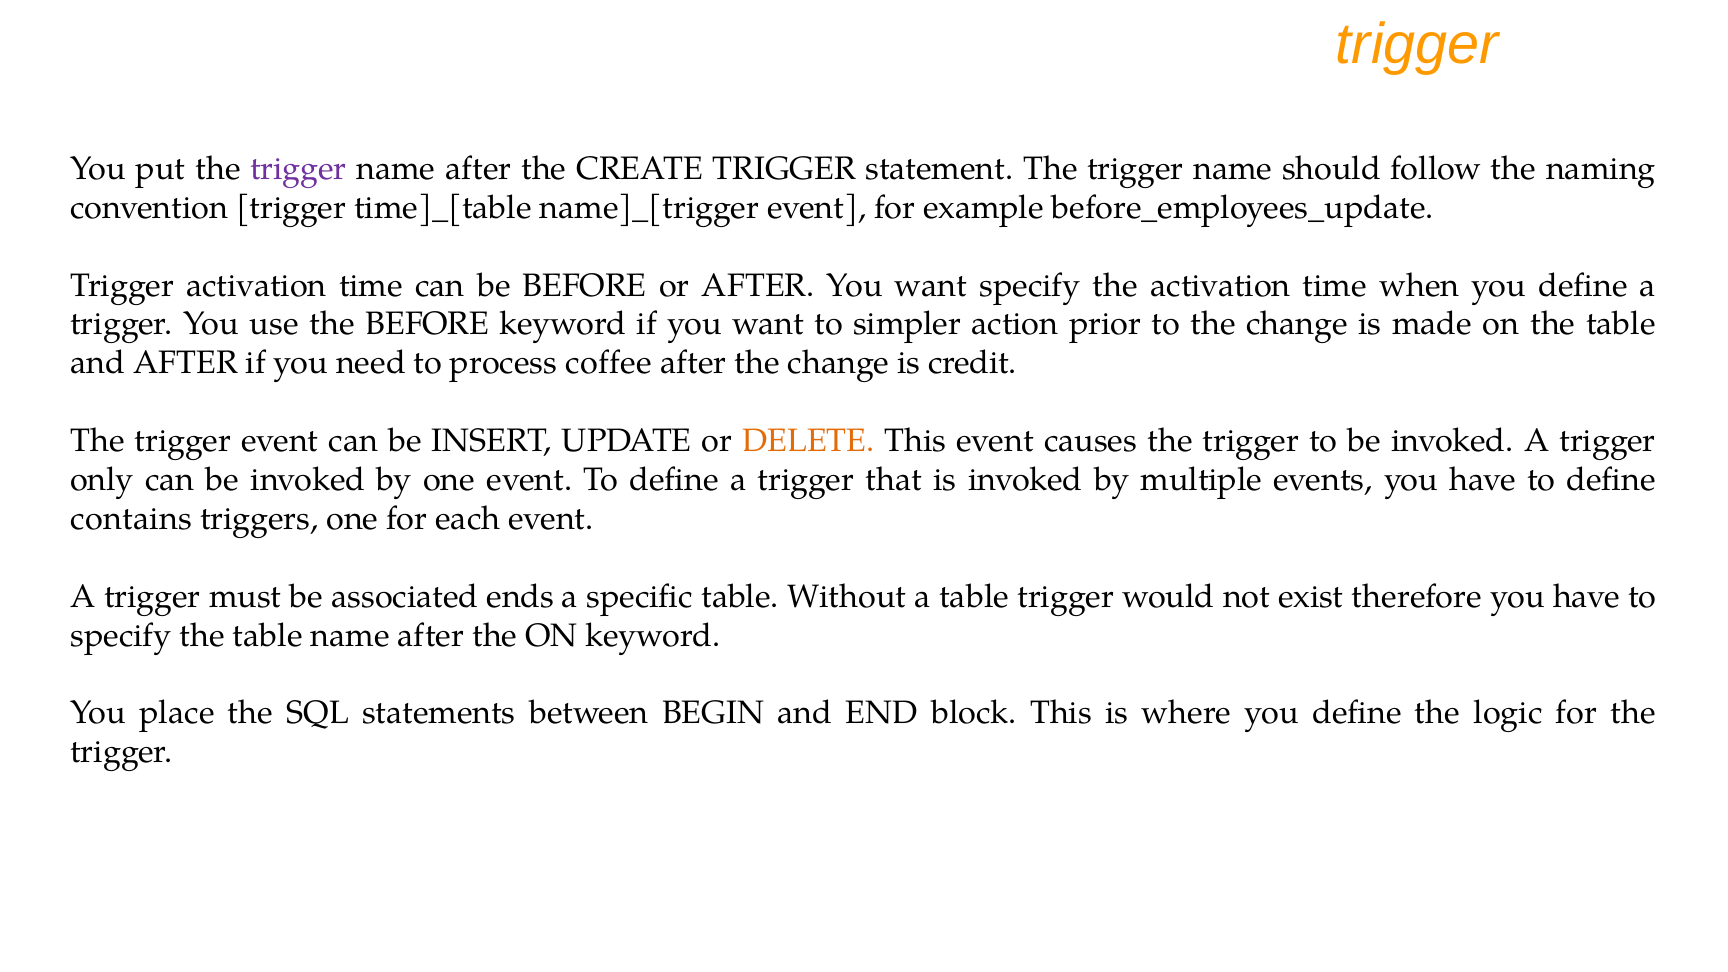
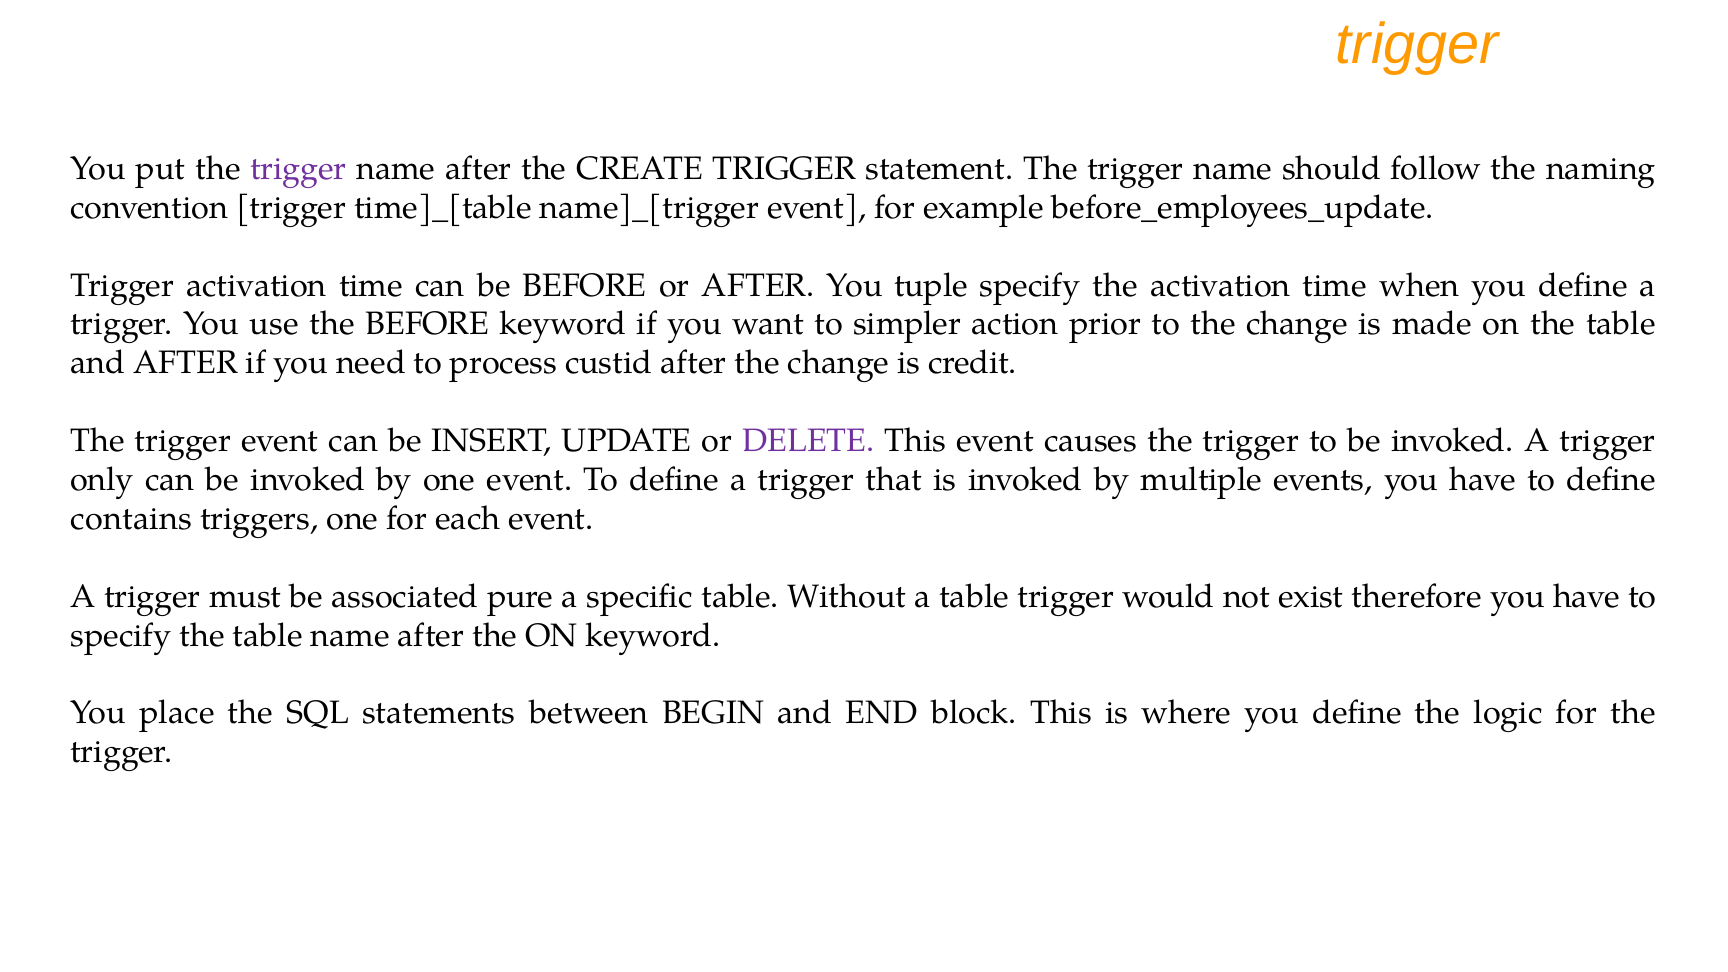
AFTER You want: want -> tuple
coffee: coffee -> custid
DELETE colour: orange -> purple
ends: ends -> pure
